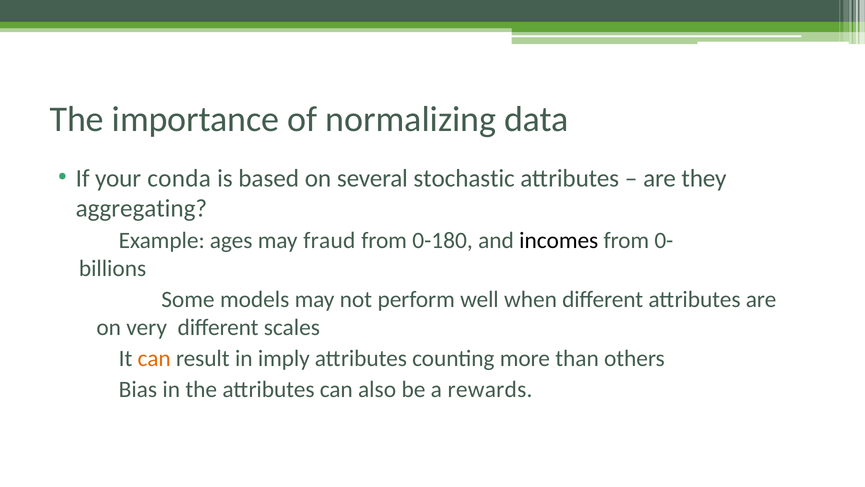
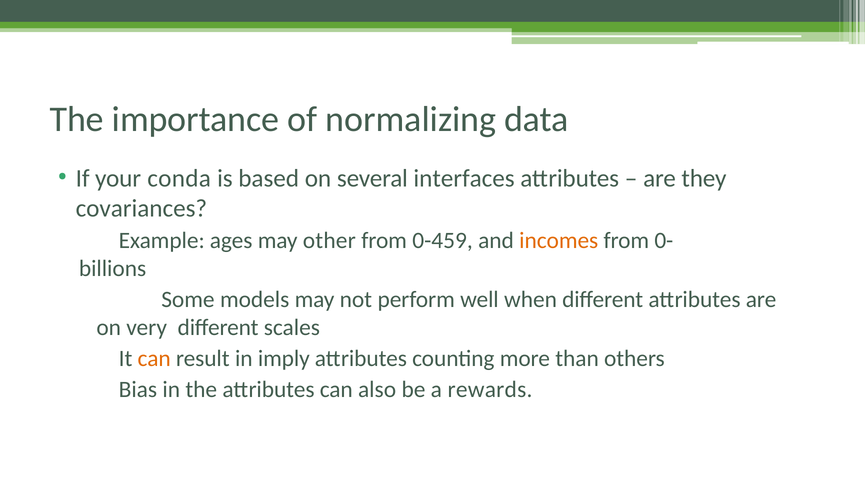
stochastic: stochastic -> interfaces
aggregating: aggregating -> covariances
fraud: fraud -> other
0-180: 0-180 -> 0-459
incomes colour: black -> orange
